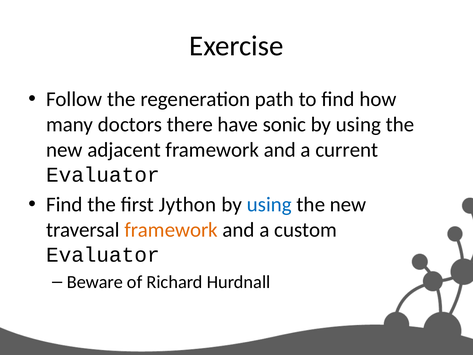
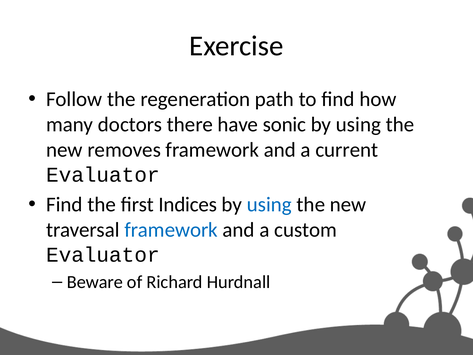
adjacent: adjacent -> removes
Jython: Jython -> Indices
framework at (171, 230) colour: orange -> blue
